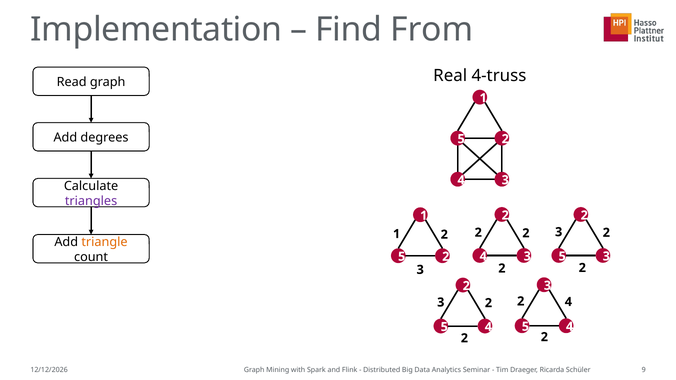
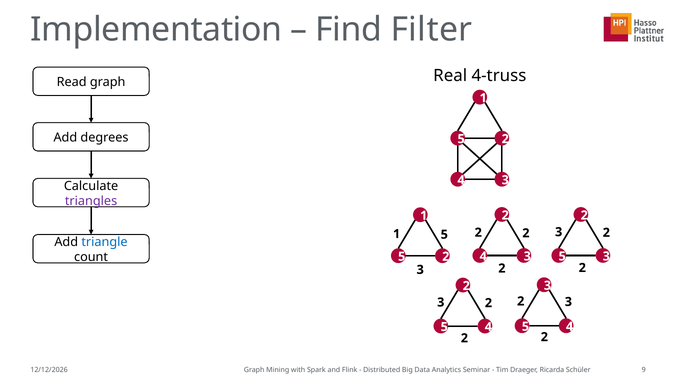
From: From -> Filter
1 2: 2 -> 5
triangle colour: orange -> blue
4 at (568, 302): 4 -> 3
